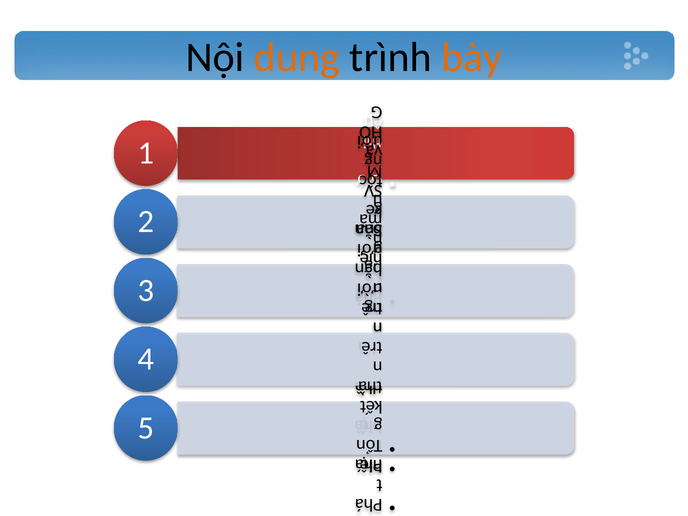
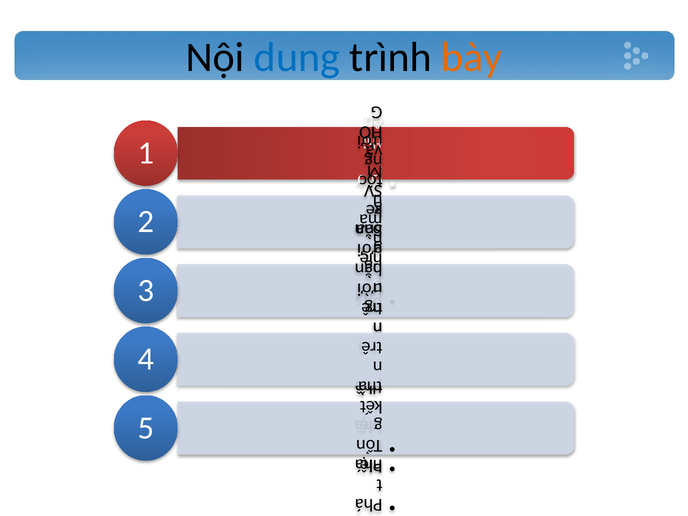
dung colour: orange -> blue
